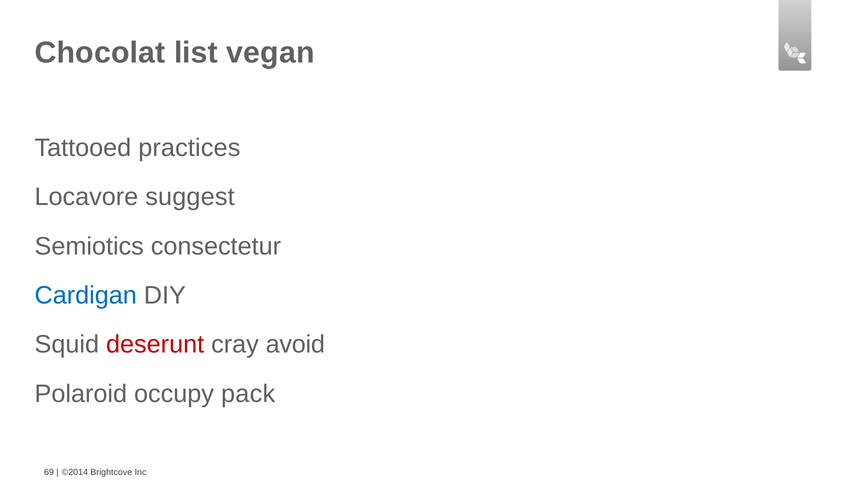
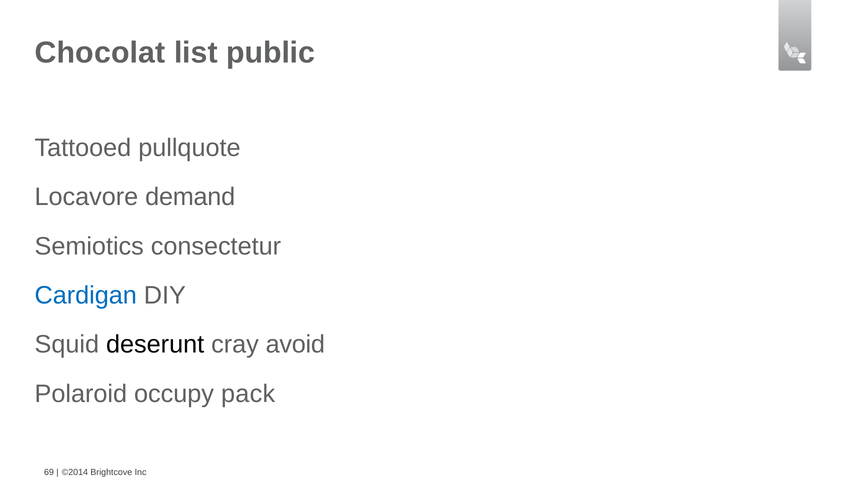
vegan: vegan -> public
practices: practices -> pullquote
suggest: suggest -> demand
deserunt colour: red -> black
